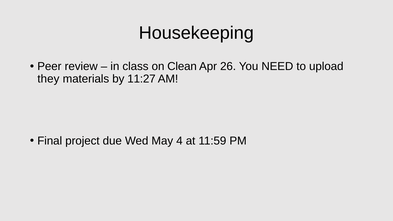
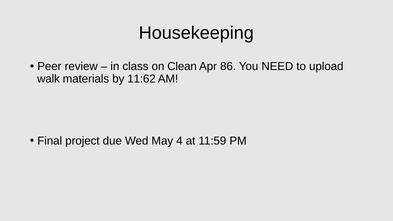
26: 26 -> 86
they: they -> walk
11:27: 11:27 -> 11:62
